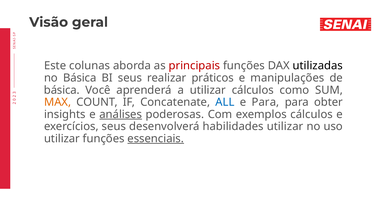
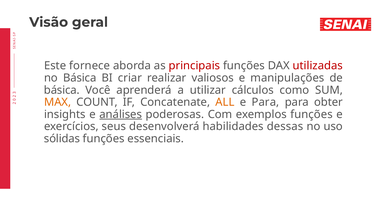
colunas: colunas -> fornece
utilizadas colour: black -> red
BI seus: seus -> criar
práticos: práticos -> valiosos
ALL colour: blue -> orange
exemplos cálculos: cálculos -> funções
habilidades utilizar: utilizar -> dessas
utilizar at (62, 139): utilizar -> sólidas
essenciais underline: present -> none
